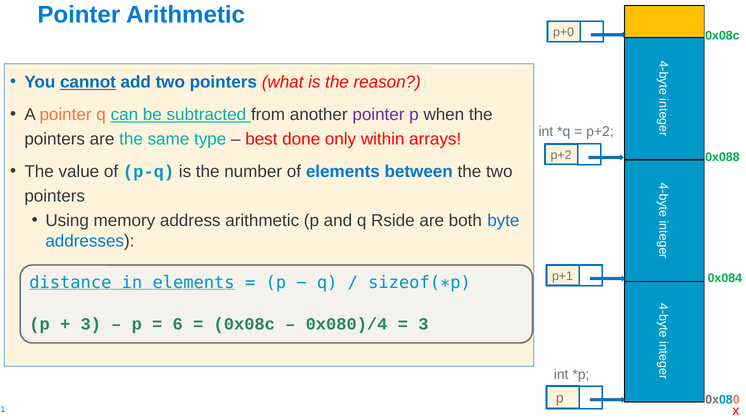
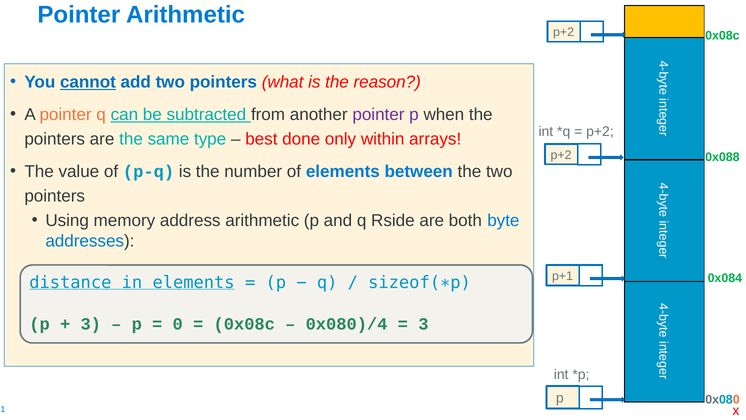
p+0 at (564, 32): p+0 -> p+2
6: 6 -> 0
